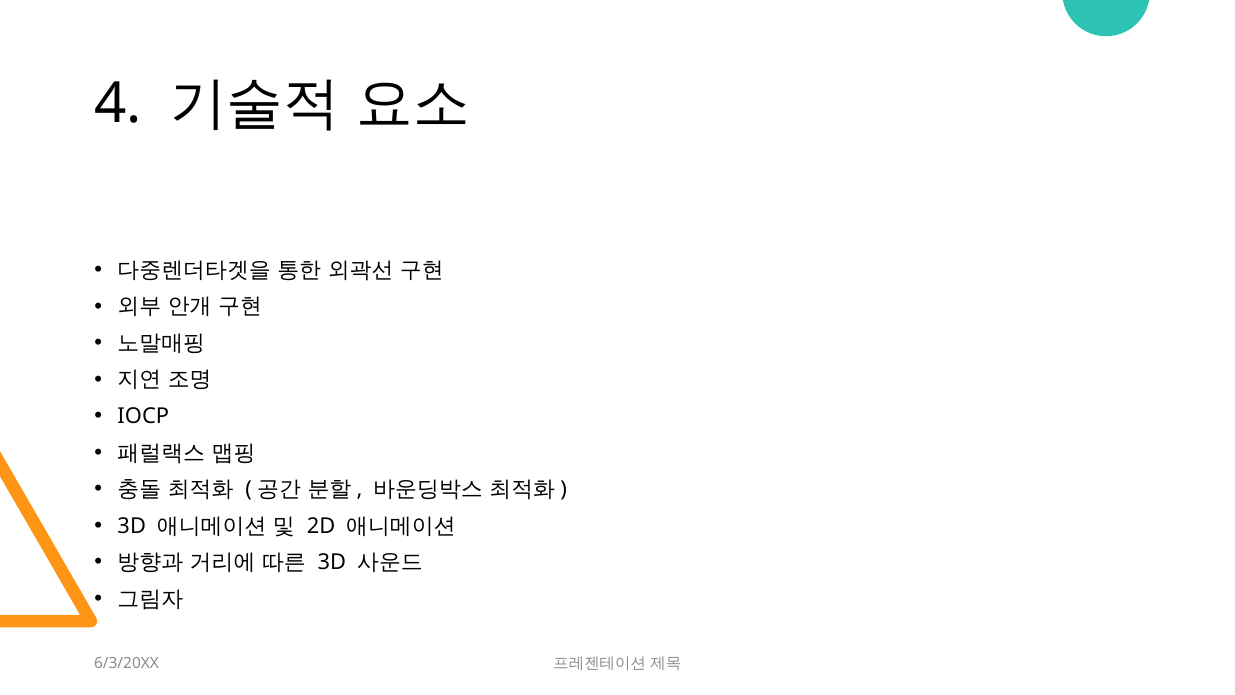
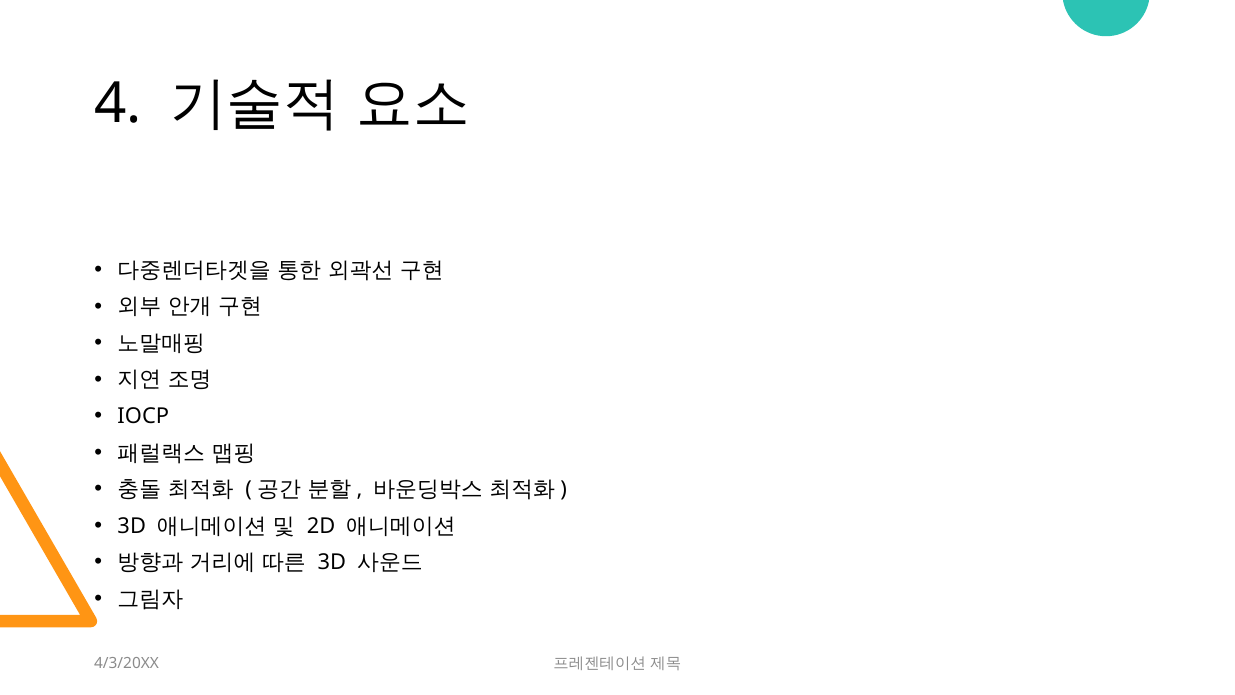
6/3/20XX: 6/3/20XX -> 4/3/20XX
